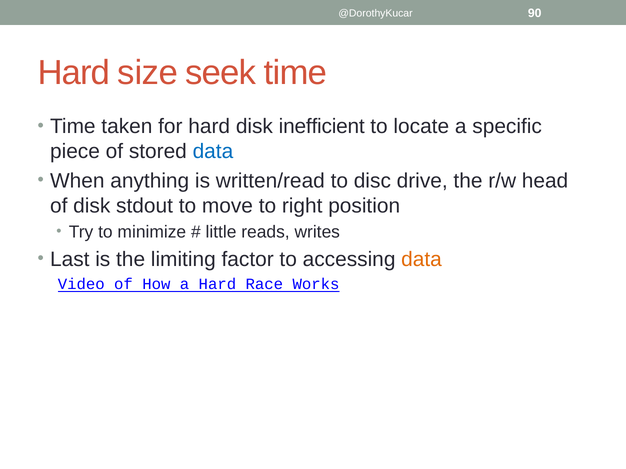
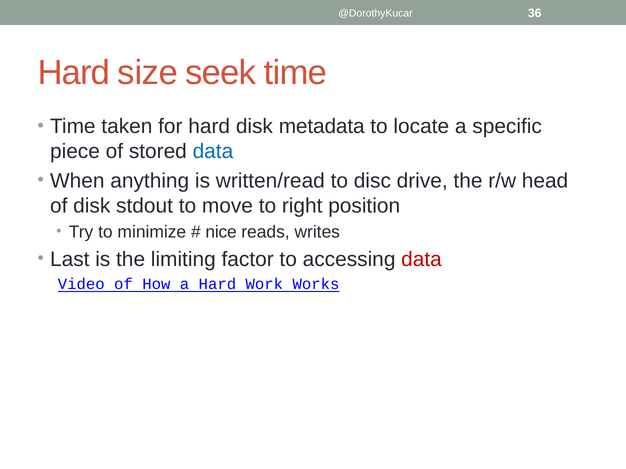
90: 90 -> 36
inefficient: inefficient -> metadata
little: little -> nice
data at (422, 260) colour: orange -> red
Race: Race -> Work
